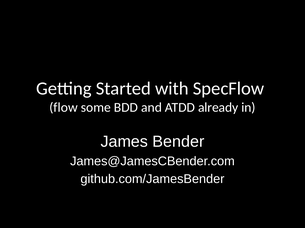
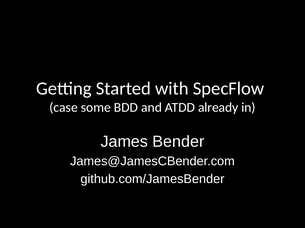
flow: flow -> case
